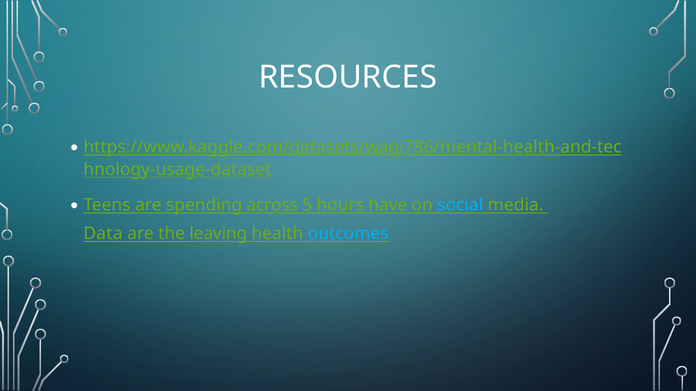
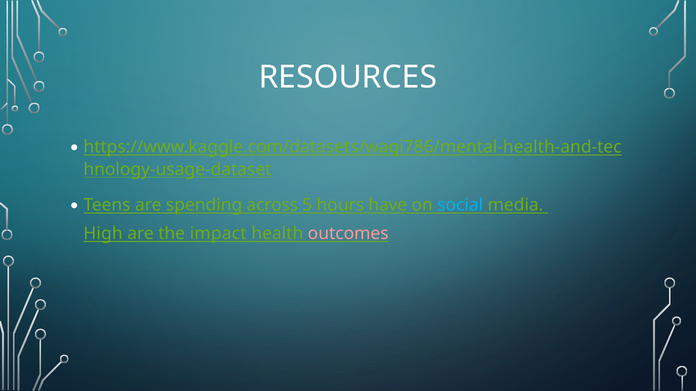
Data: Data -> High
leaving: leaving -> impact
outcomes colour: light blue -> pink
